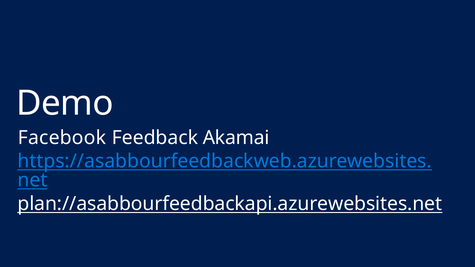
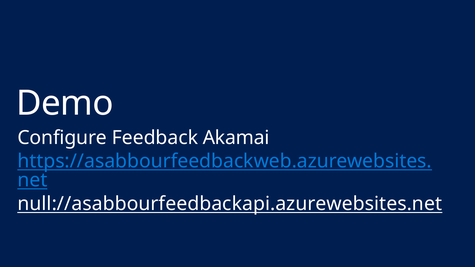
Facebook: Facebook -> Configure
plan://asabbourfeedbackapi.azurewebsites.net: plan://asabbourfeedbackapi.azurewebsites.net -> null://asabbourfeedbackapi.azurewebsites.net
